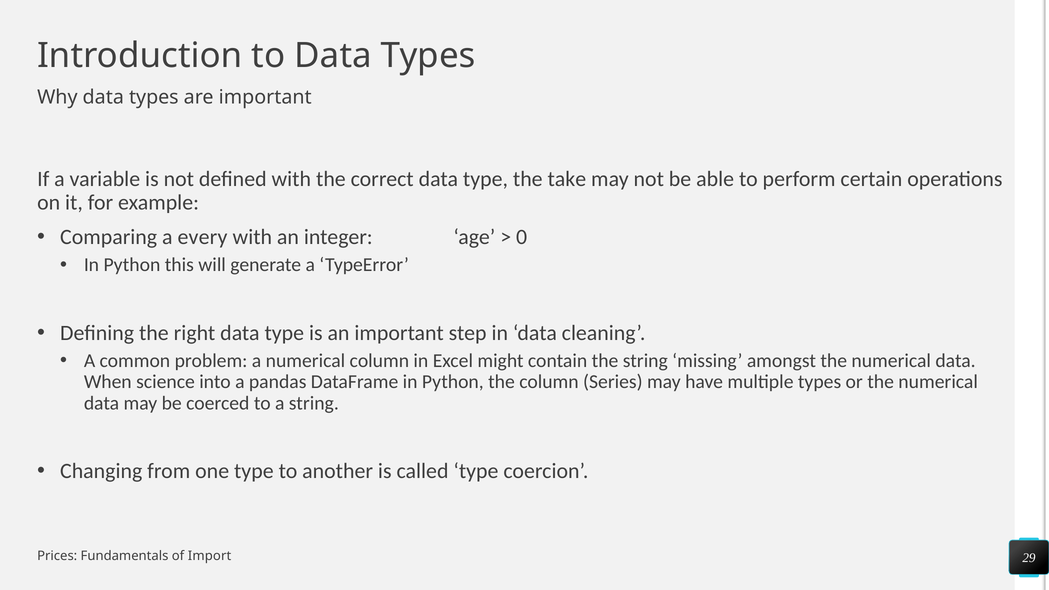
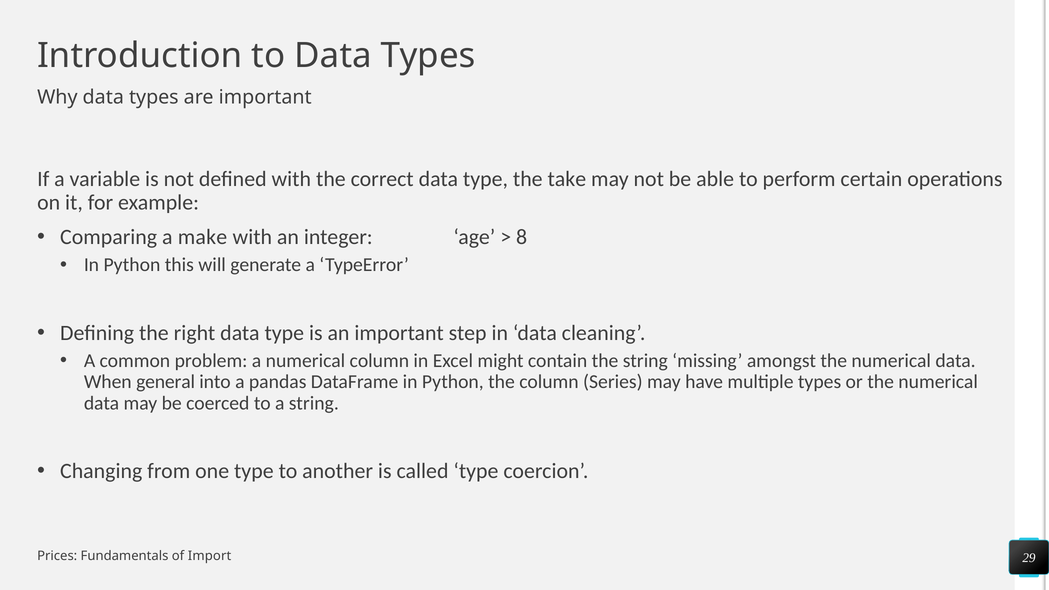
every: every -> make
0: 0 -> 8
science: science -> general
